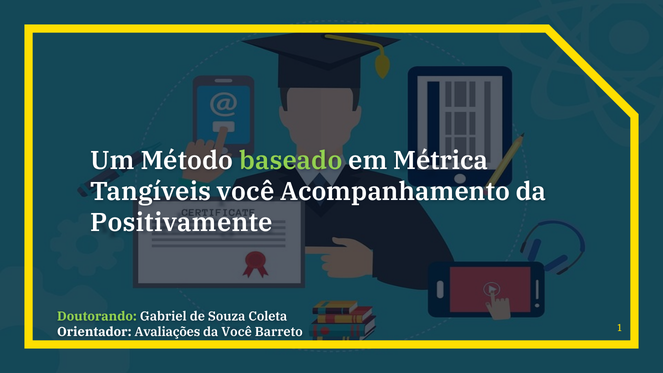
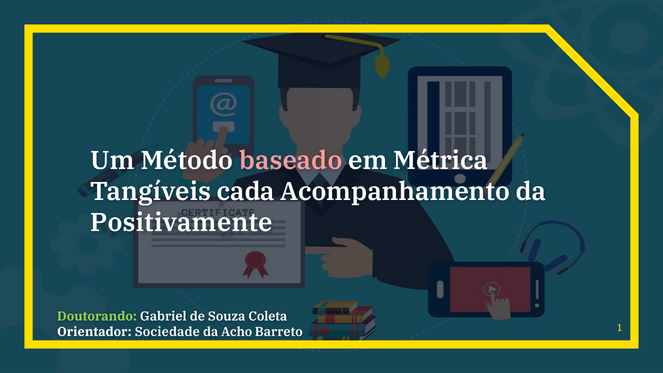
baseado colour: light green -> pink
Tangíveis você: você -> cada
Avaliações: Avaliações -> Sociedade
da Você: Você -> Acho
